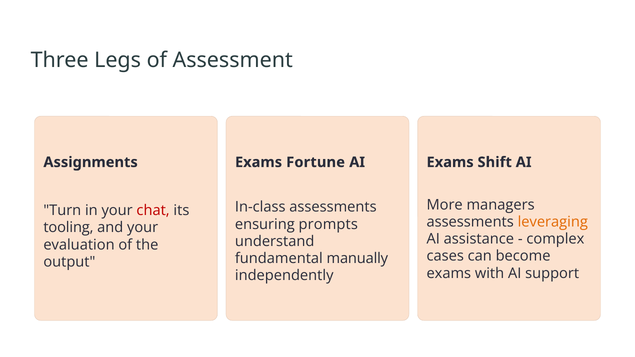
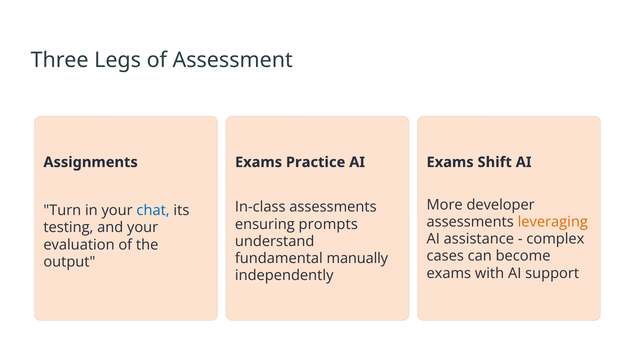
Fortune: Fortune -> Practice
managers: managers -> developer
chat colour: red -> blue
tooling: tooling -> testing
